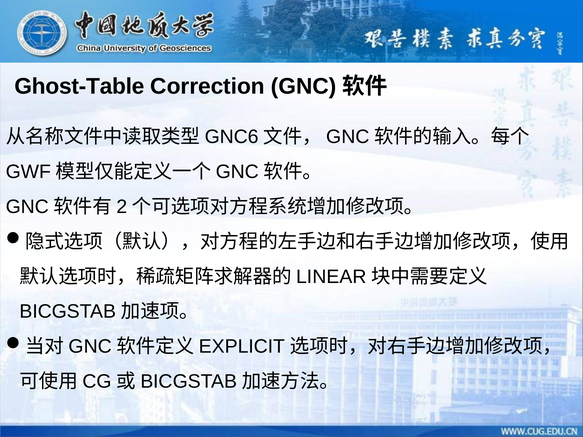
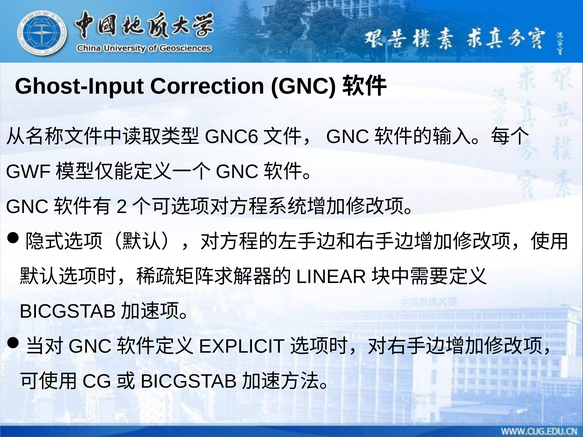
Ghost-Table: Ghost-Table -> Ghost-Input
